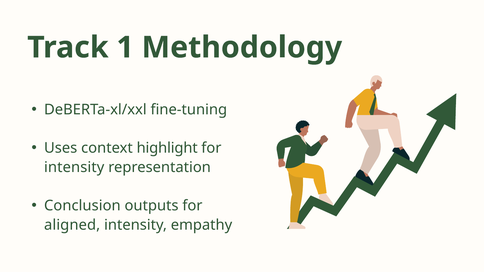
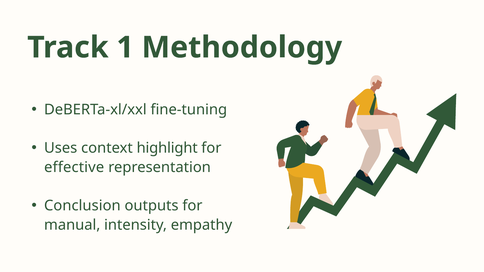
intensity at (74, 167): intensity -> effective
aligned: aligned -> manual
